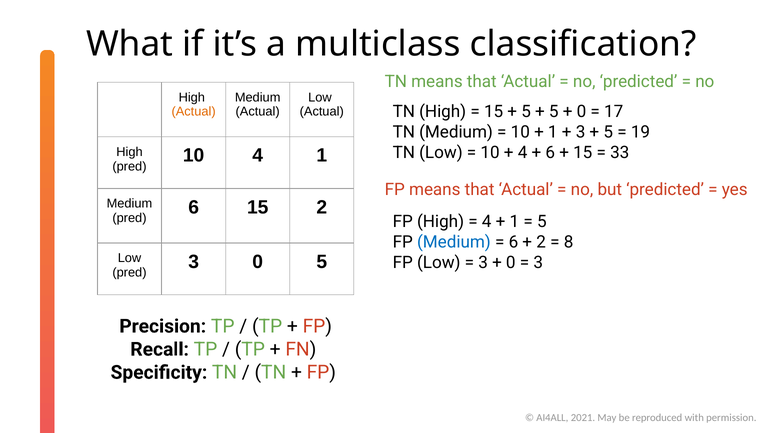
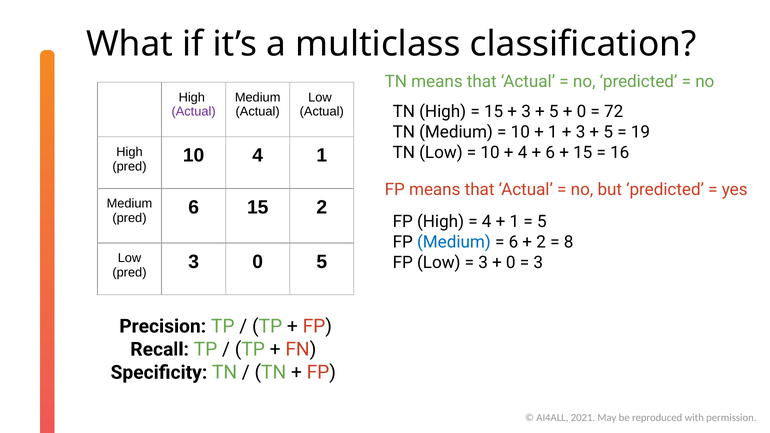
5 at (526, 112): 5 -> 3
17: 17 -> 72
Actual at (194, 112) colour: orange -> purple
33: 33 -> 16
